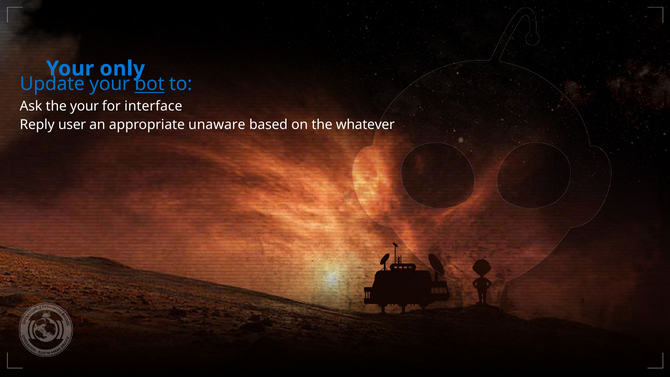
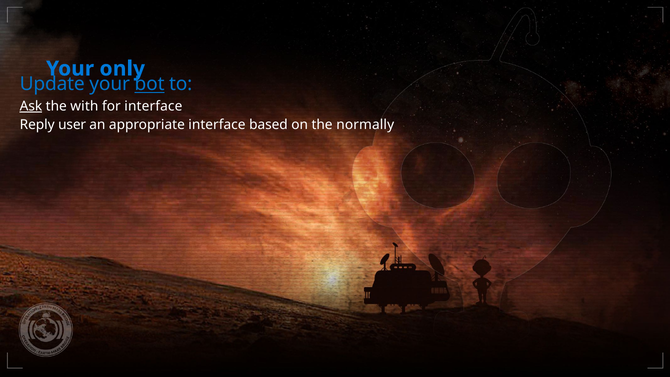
Ask underline: none -> present
the your: your -> with
appropriate unaware: unaware -> interface
whatever: whatever -> normally
